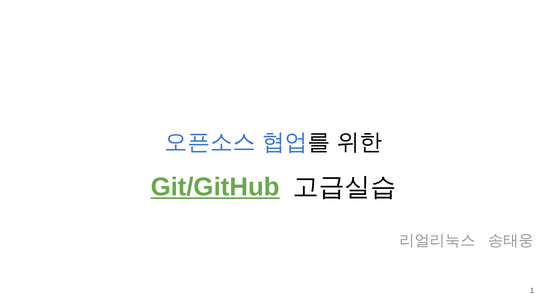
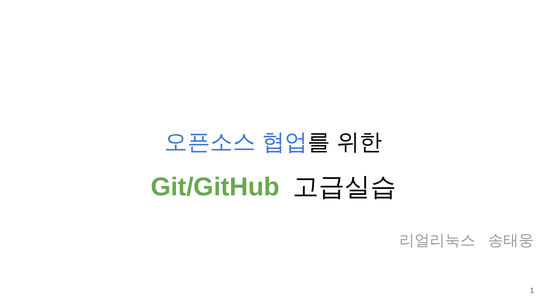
Git/GitHub underline: present -> none
